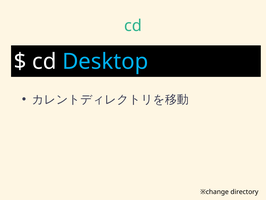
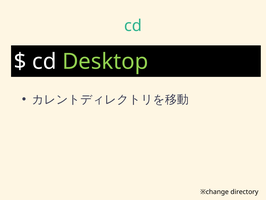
Desktop colour: light blue -> light green
